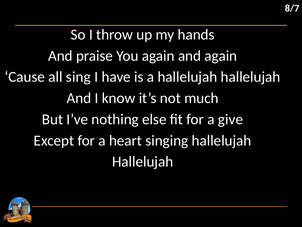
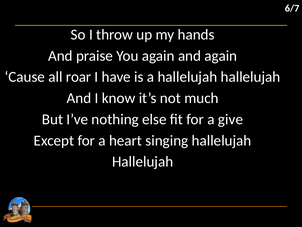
8/7: 8/7 -> 6/7
sing: sing -> roar
